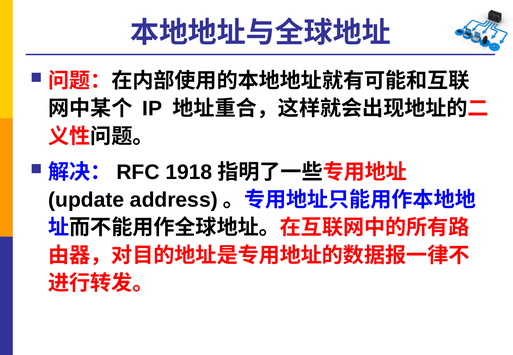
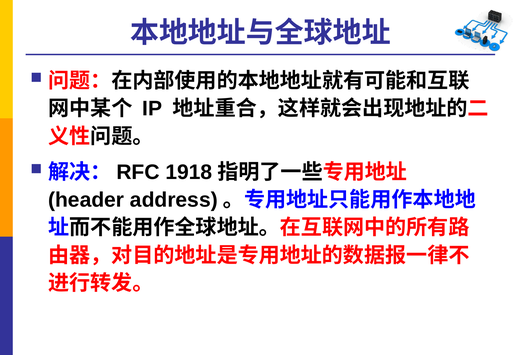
update: update -> header
